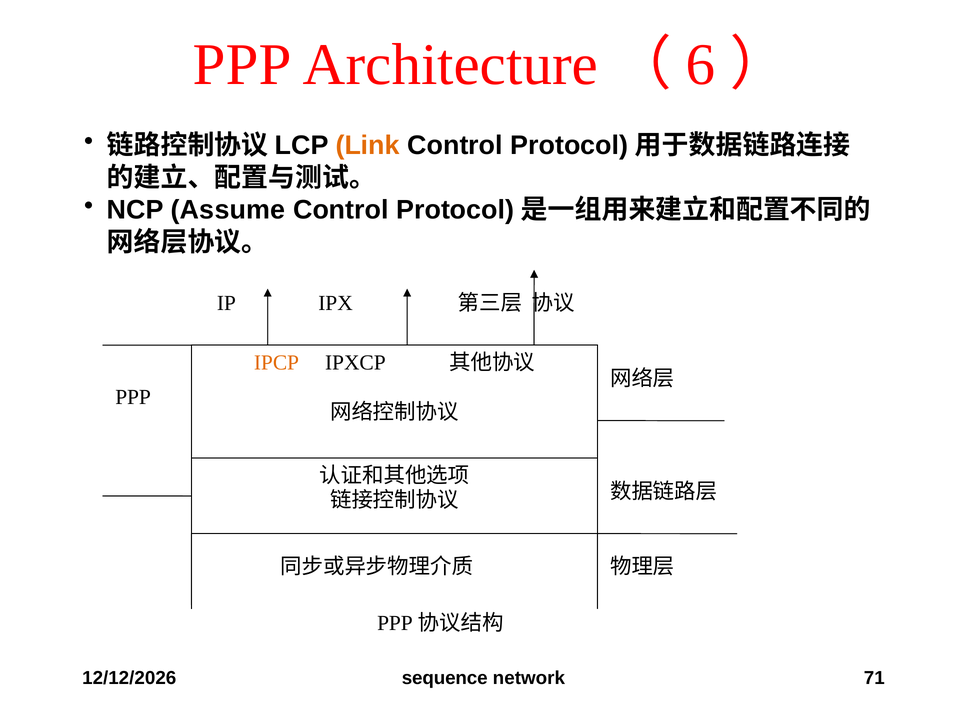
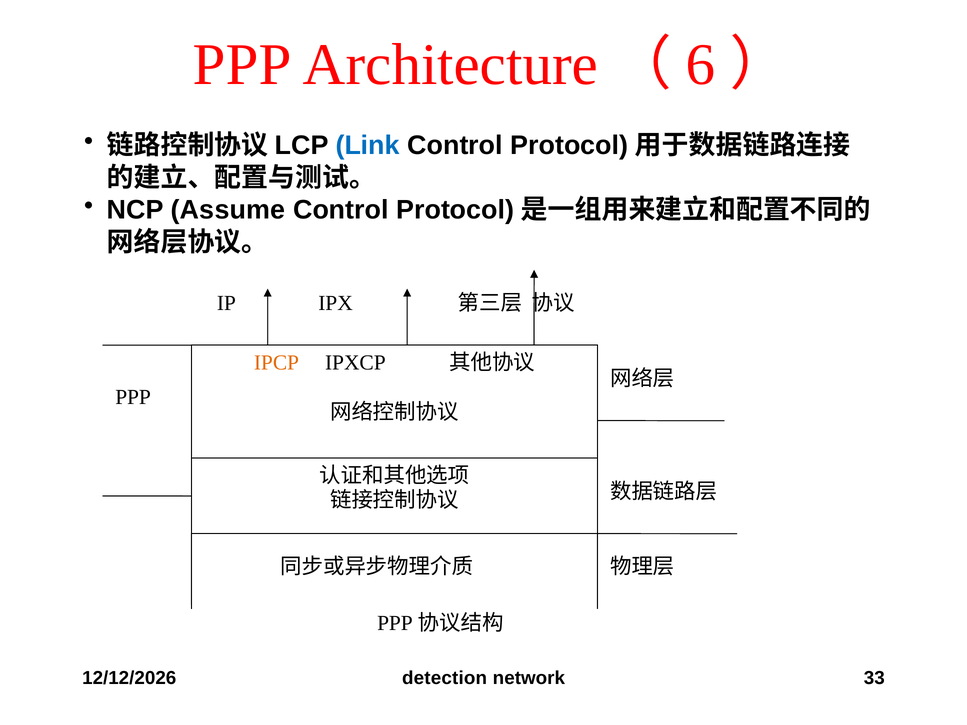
Link colour: orange -> blue
sequence: sequence -> detection
71: 71 -> 33
